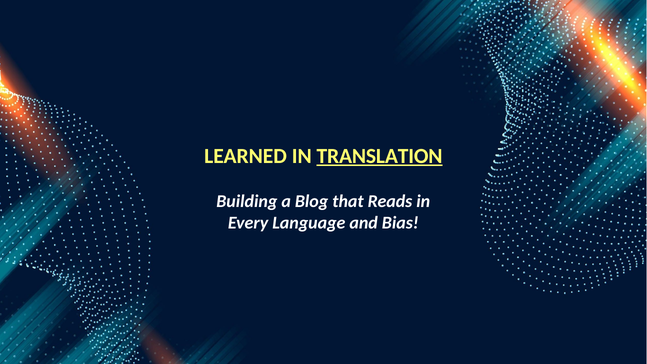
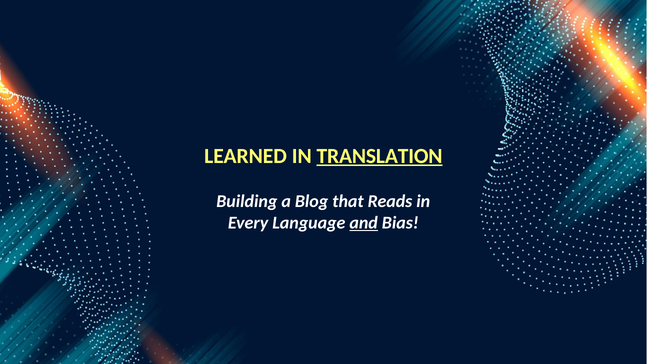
and underline: none -> present
